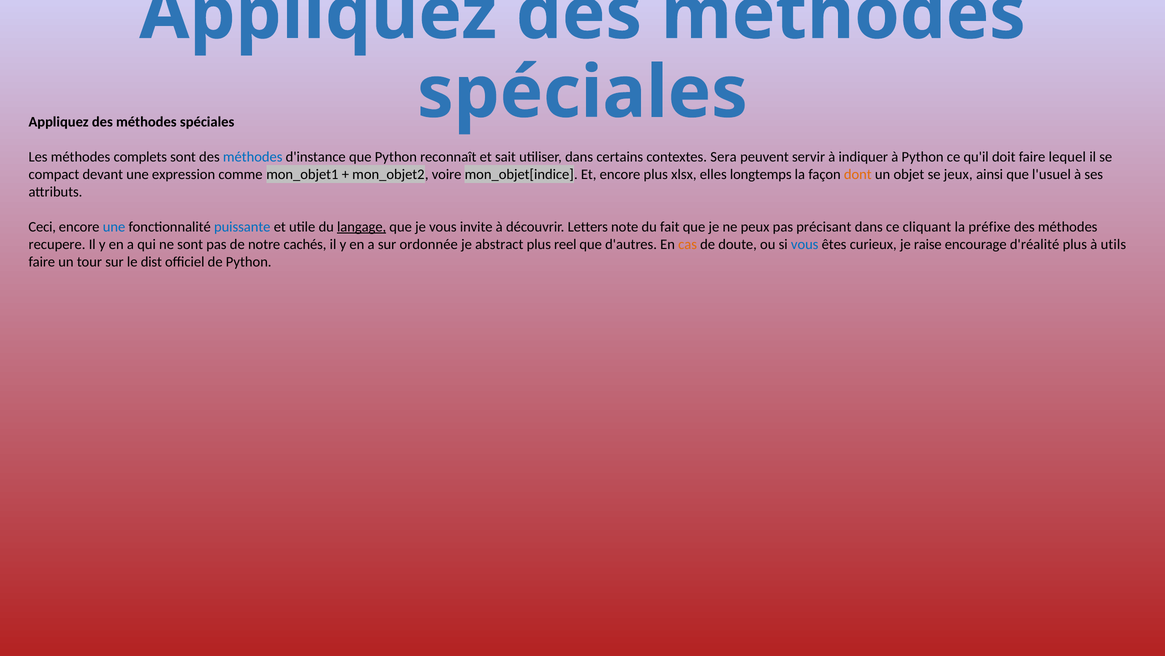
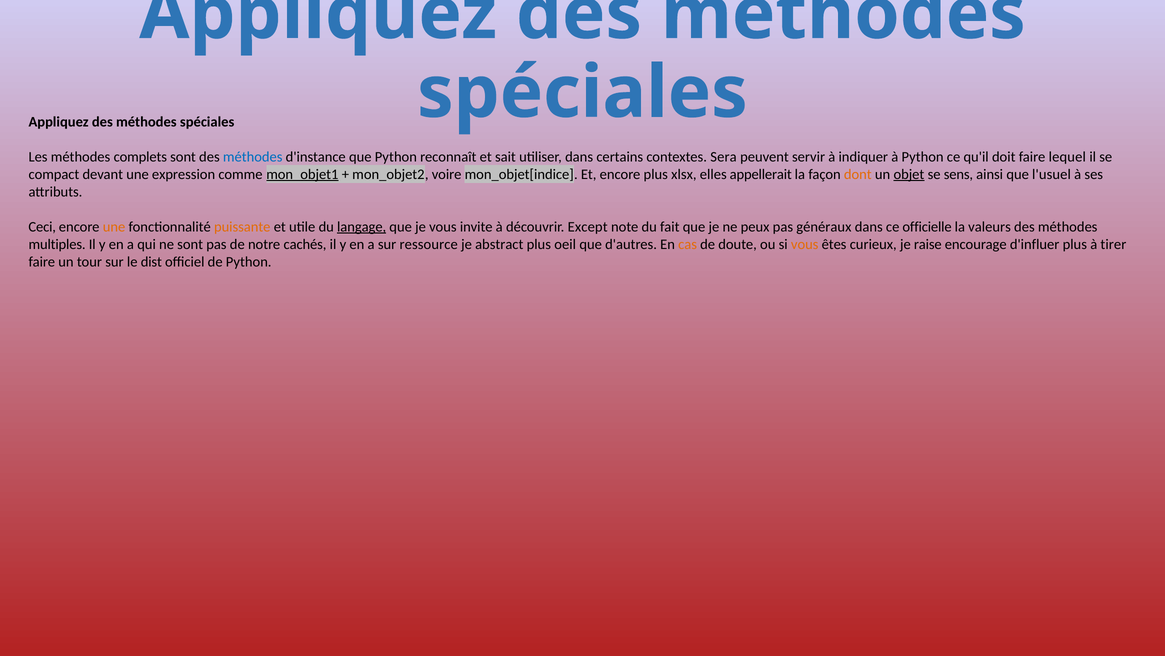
mon_objet1 underline: none -> present
longtemps: longtemps -> appellerait
objet underline: none -> present
jeux: jeux -> sens
une at (114, 226) colour: blue -> orange
puissante colour: blue -> orange
Letters: Letters -> Except
précisant: précisant -> généraux
cliquant: cliquant -> officielle
préfixe: préfixe -> valeurs
recupere: recupere -> multiples
ordonnée: ordonnée -> ressource
reel: reel -> oeil
vous at (805, 244) colour: blue -> orange
d'réalité: d'réalité -> d'influer
utils: utils -> tirer
